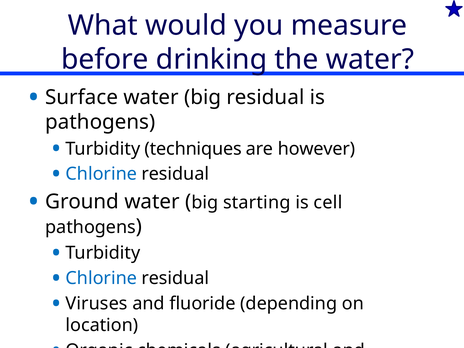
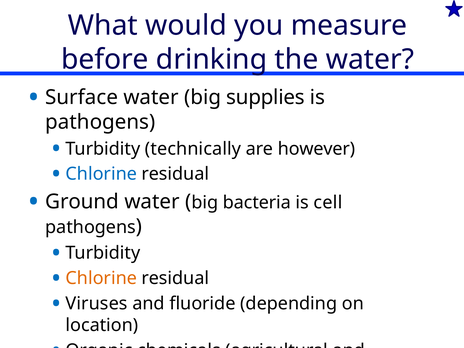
big residual: residual -> supplies
techniques: techniques -> technically
starting: starting -> bacteria
Chlorine at (101, 278) colour: blue -> orange
